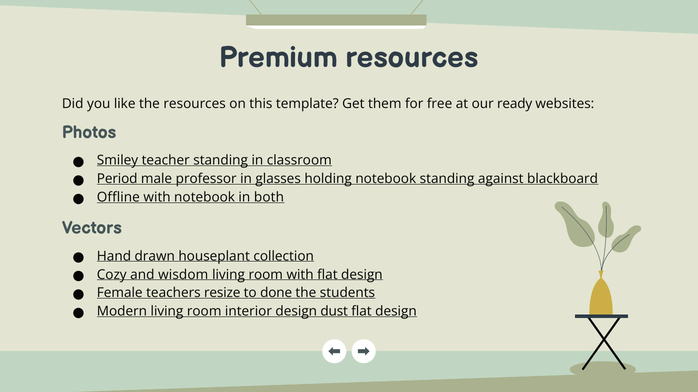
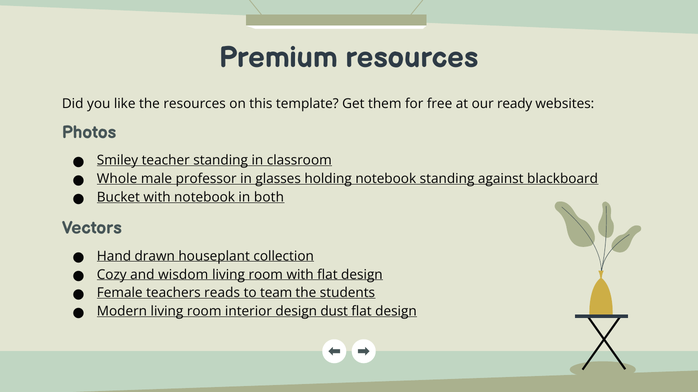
Period: Period -> Whole
Offline: Offline -> Bucket
resize: resize -> reads
done: done -> team
